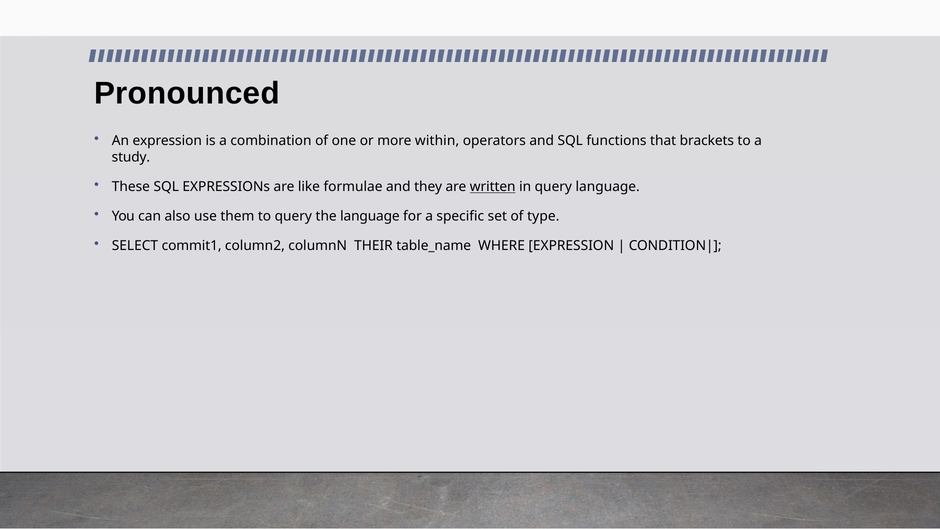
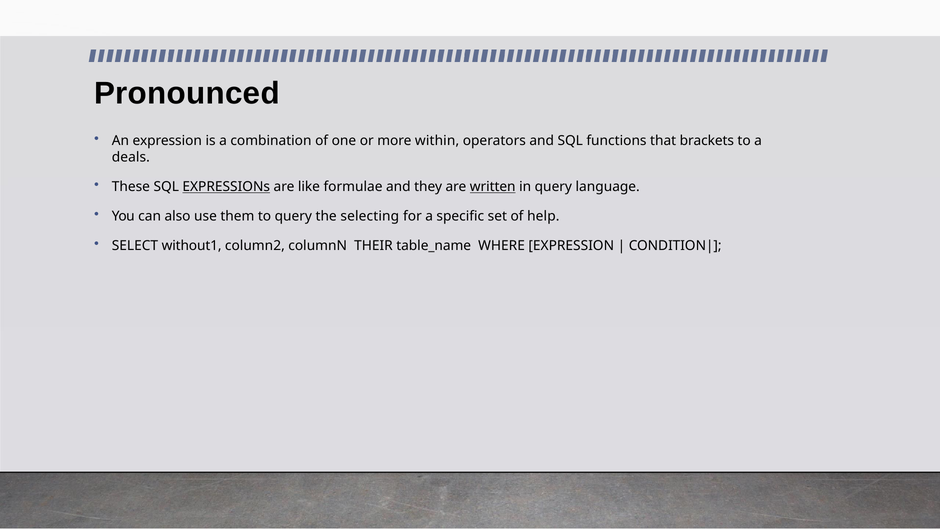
study: study -> deals
EXPRESSIONs underline: none -> present
the language: language -> selecting
type: type -> help
commit1: commit1 -> without1
